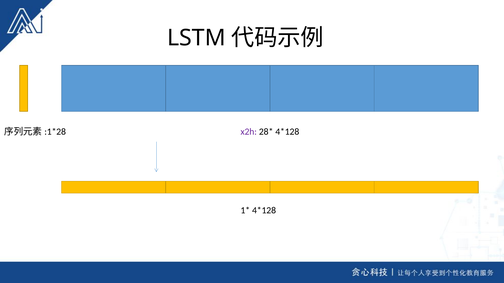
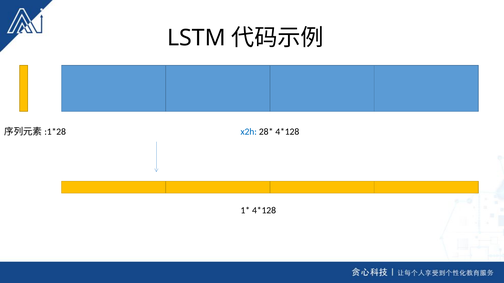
x2h colour: purple -> blue
